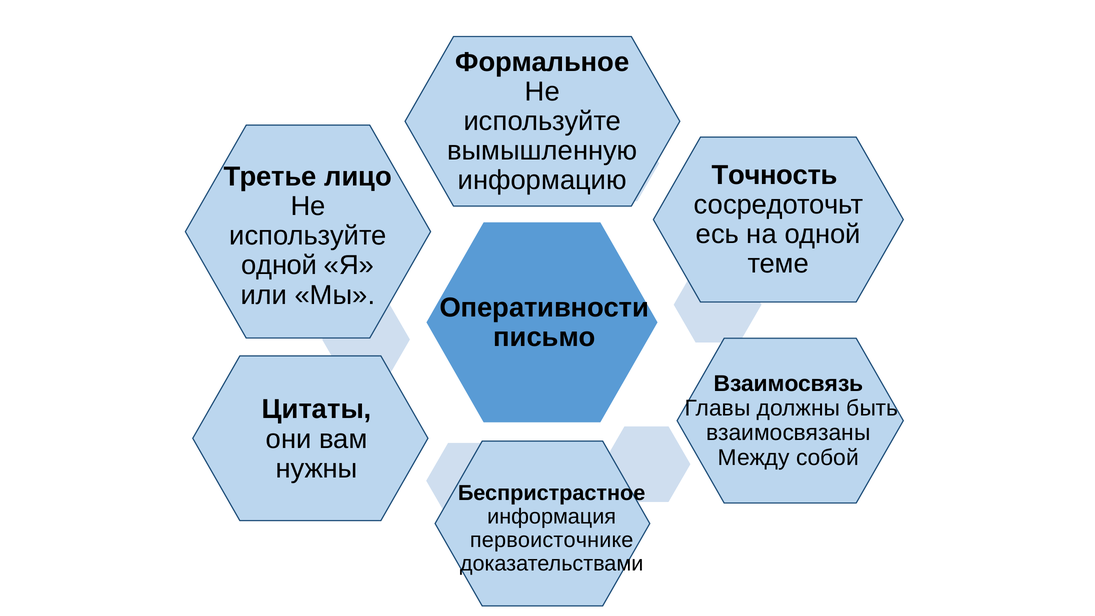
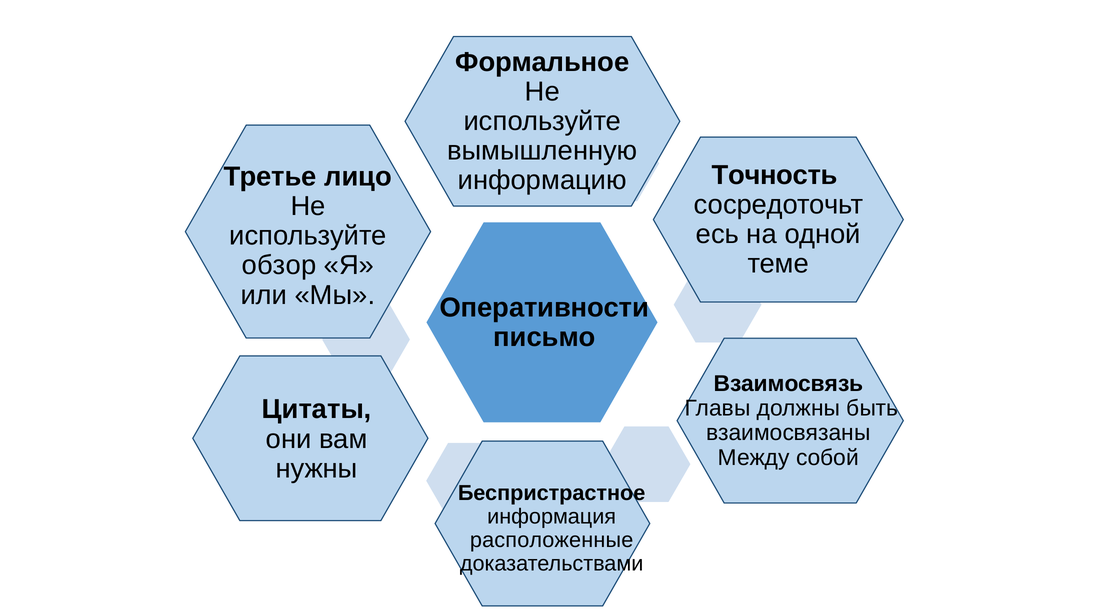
одной at (279, 265): одной -> обзор
первоисточнике: первоисточнике -> расположенные
